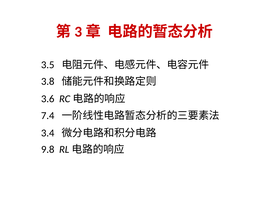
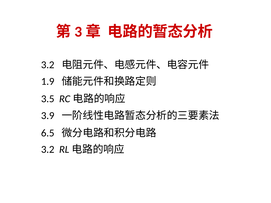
3.5 at (48, 65): 3.5 -> 3.2
3.8: 3.8 -> 1.9
3.6: 3.6 -> 3.5
7.4: 7.4 -> 3.9
3.4: 3.4 -> 6.5
9.8 at (48, 150): 9.8 -> 3.2
